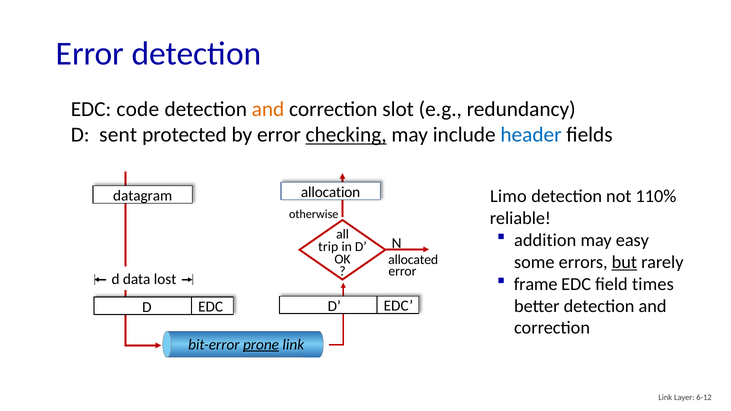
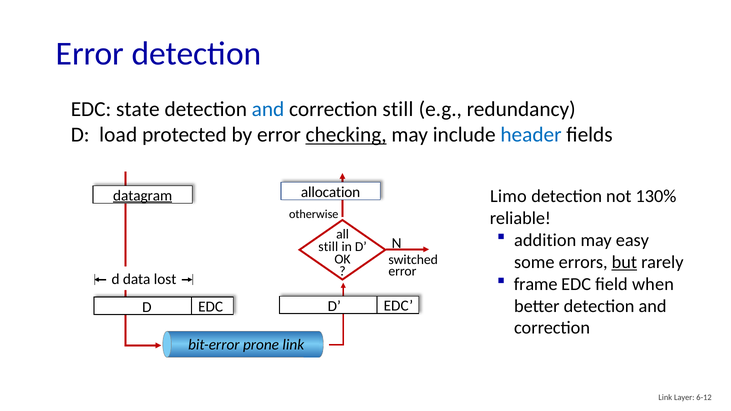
code: code -> state
and at (268, 109) colour: orange -> blue
correction slot: slot -> still
sent: sent -> load
110%: 110% -> 130%
datagram underline: none -> present
trip at (328, 247): trip -> still
allocated: allocated -> switched
times: times -> when
prone underline: present -> none
